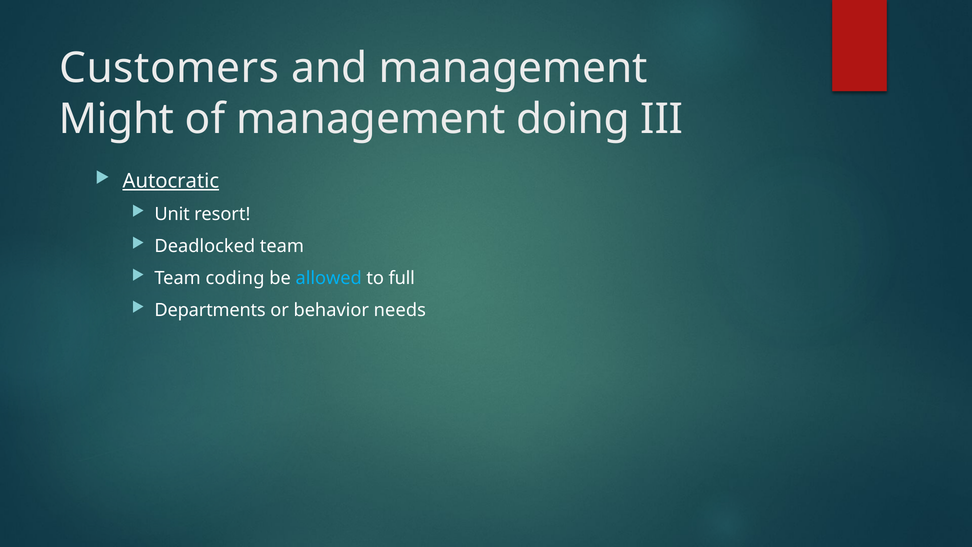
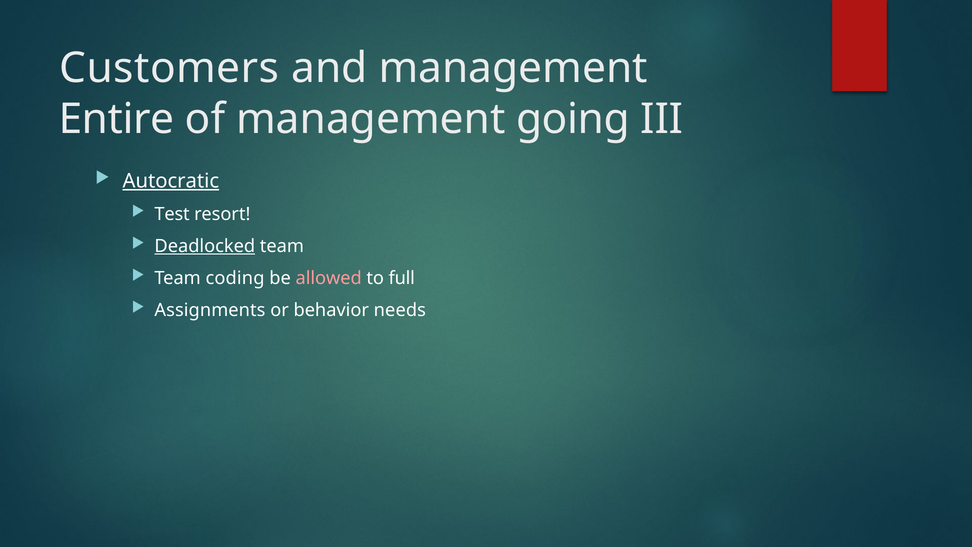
Might: Might -> Entire
doing: doing -> going
Unit: Unit -> Test
Deadlocked underline: none -> present
allowed colour: light blue -> pink
Departments: Departments -> Assignments
